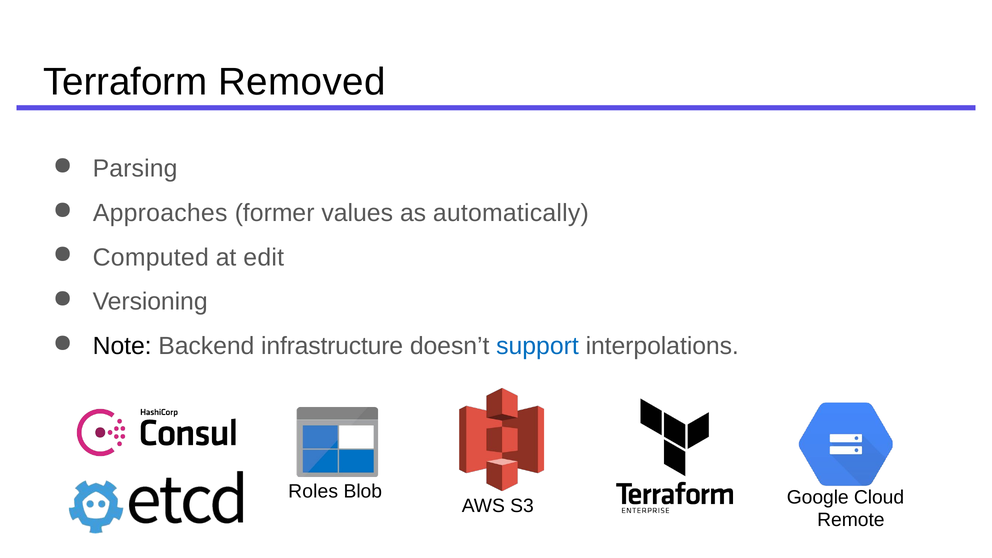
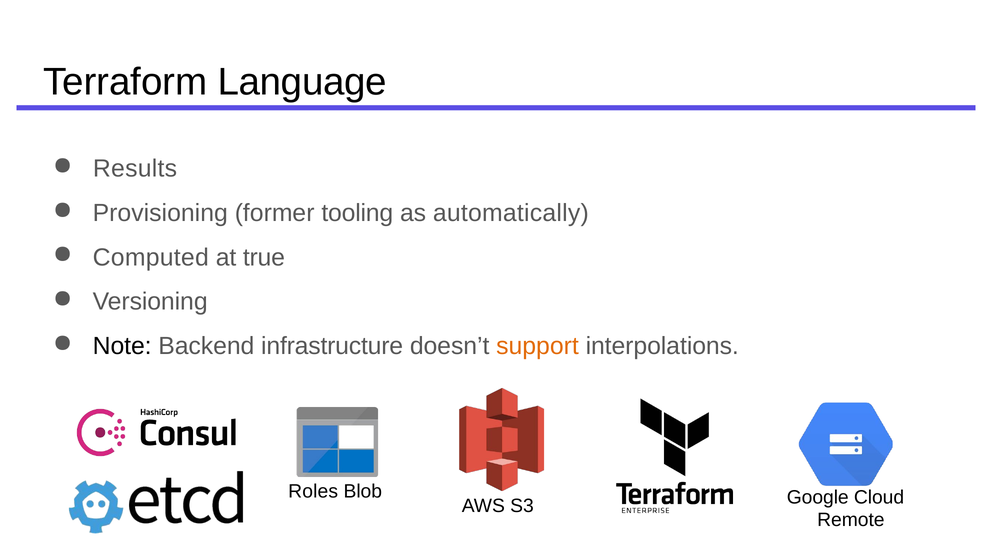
Removed: Removed -> Language
Parsing: Parsing -> Results
Approaches: Approaches -> Provisioning
values: values -> tooling
edit: edit -> true
support colour: blue -> orange
